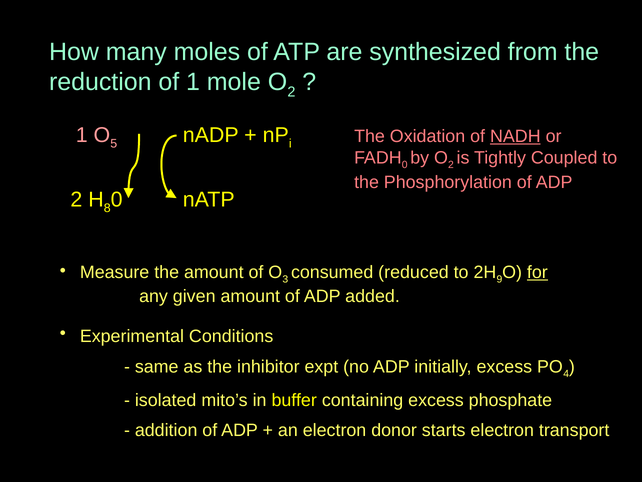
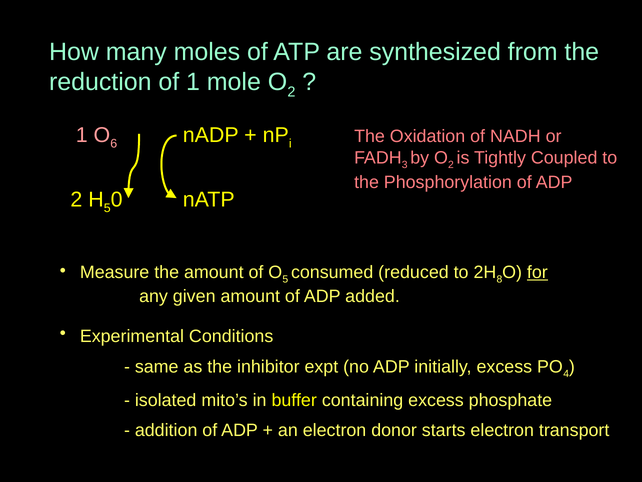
5: 5 -> 6
NADH underline: present -> none
0 at (405, 165): 0 -> 3
8 at (107, 208): 8 -> 5
3 at (285, 279): 3 -> 5
9: 9 -> 8
